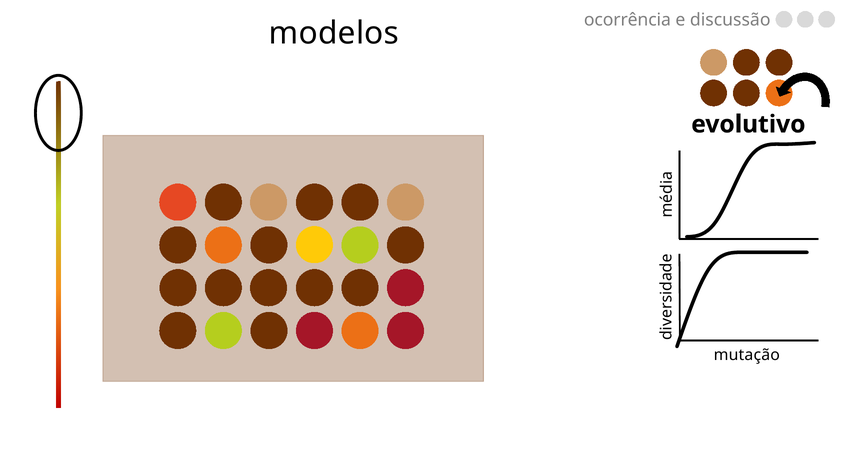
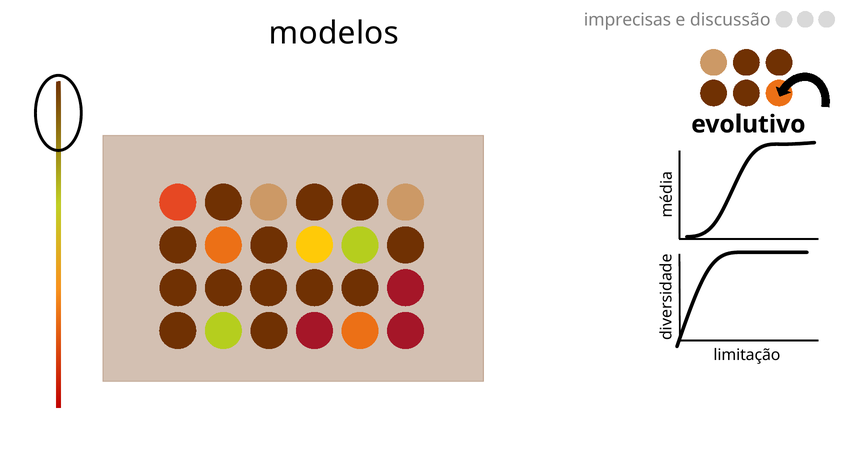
ocorrência: ocorrência -> imprecisas
mutação: mutação -> limitação
